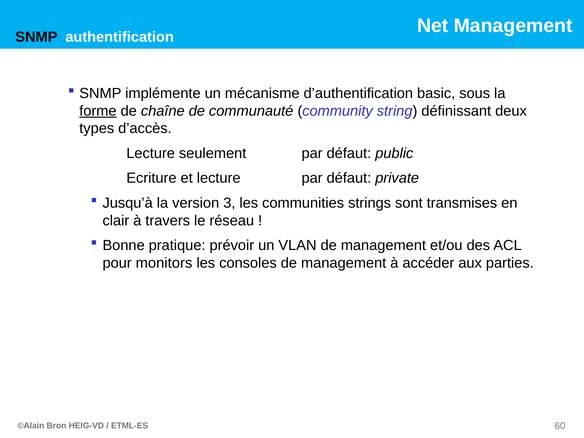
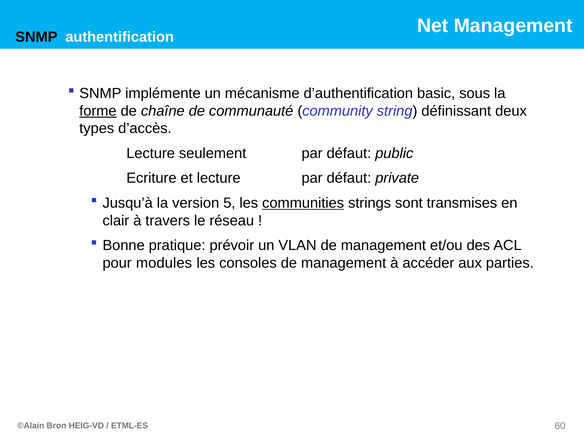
3: 3 -> 5
communities underline: none -> present
monitors: monitors -> modules
